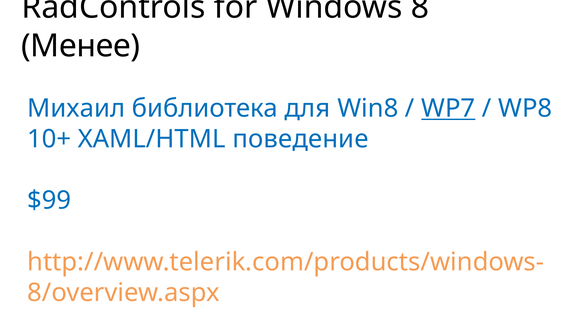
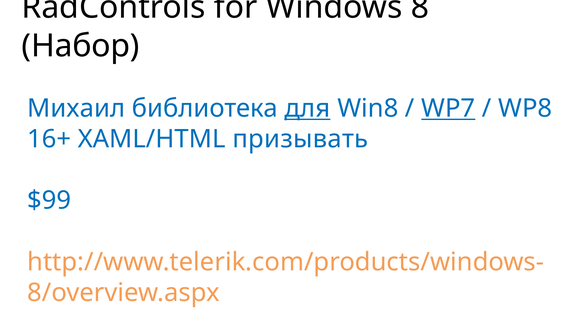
Менее: Менее -> Набор
для underline: none -> present
10+: 10+ -> 16+
поведение: поведение -> призывать
